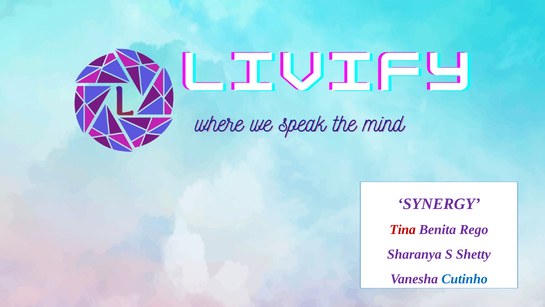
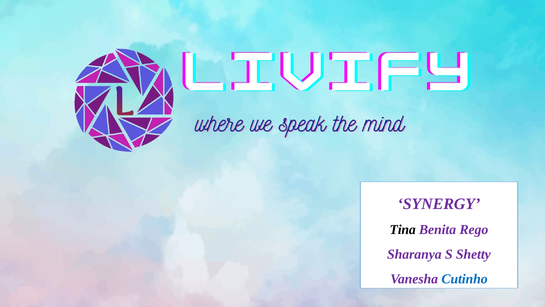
Tina colour: red -> black
